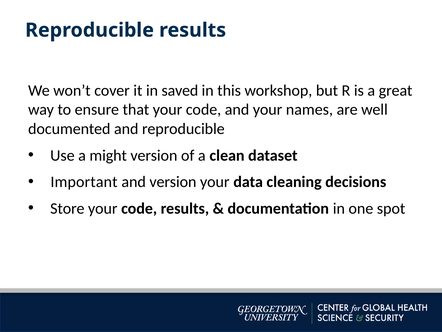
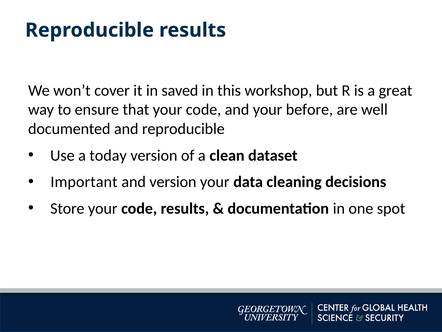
names: names -> before
might: might -> today
